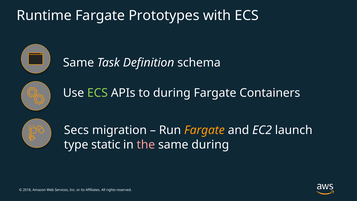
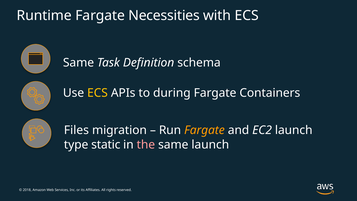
Prototypes: Prototypes -> Necessities
ECS at (98, 93) colour: light green -> yellow
Secs: Secs -> Files
same during: during -> launch
